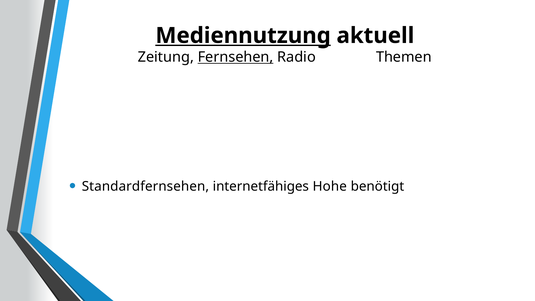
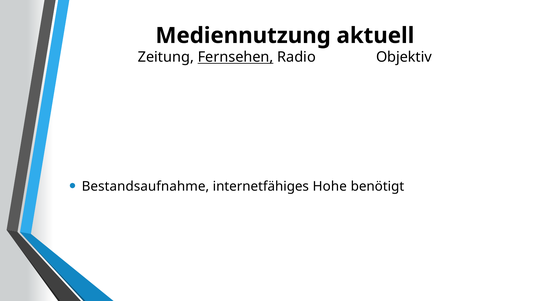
Mediennutzung underline: present -> none
Themen: Themen -> Objektiv
Standardfernsehen: Standardfernsehen -> Bestandsaufnahme
